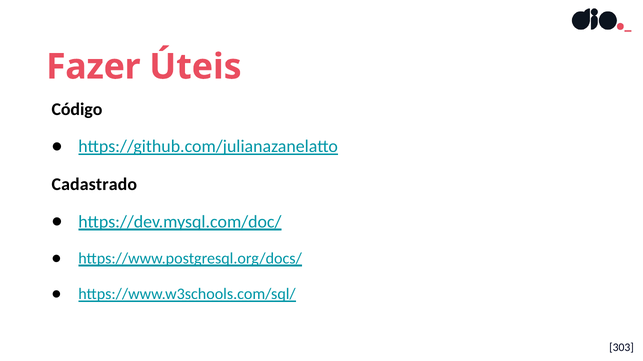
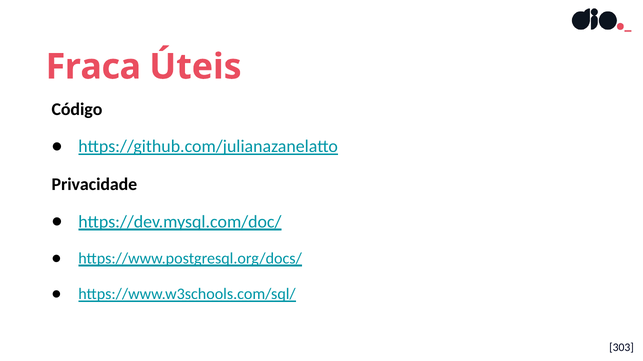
Fazer: Fazer -> Fraca
Cadastrado: Cadastrado -> Privacidade
